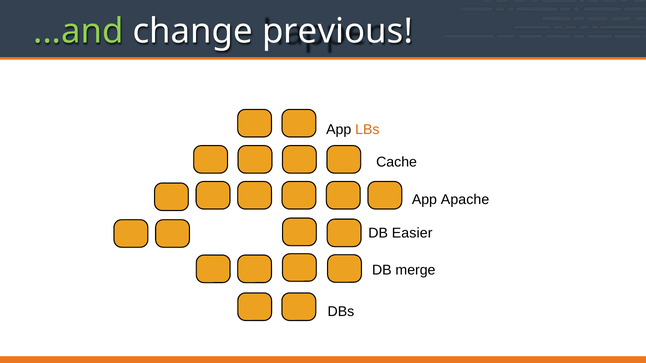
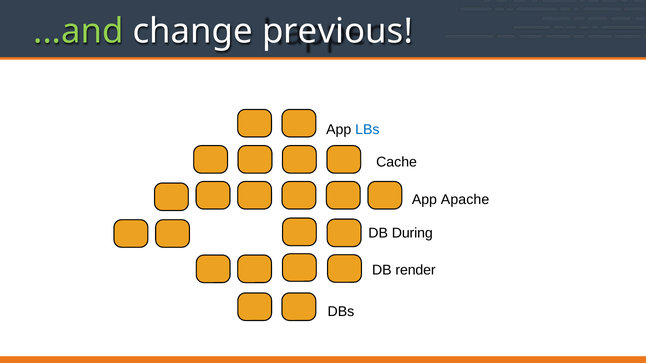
LBs colour: orange -> blue
Easier: Easier -> During
merge: merge -> render
